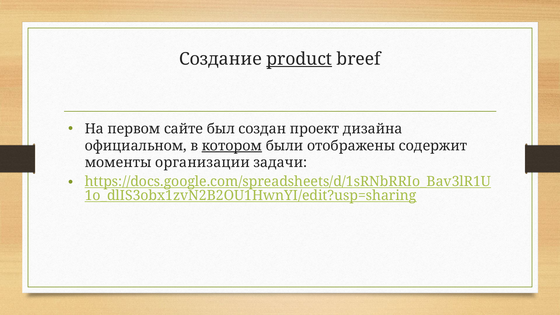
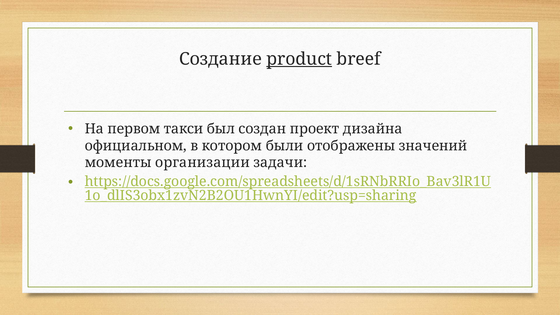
сайте: сайте -> такси
котором underline: present -> none
содержит: содержит -> значений
